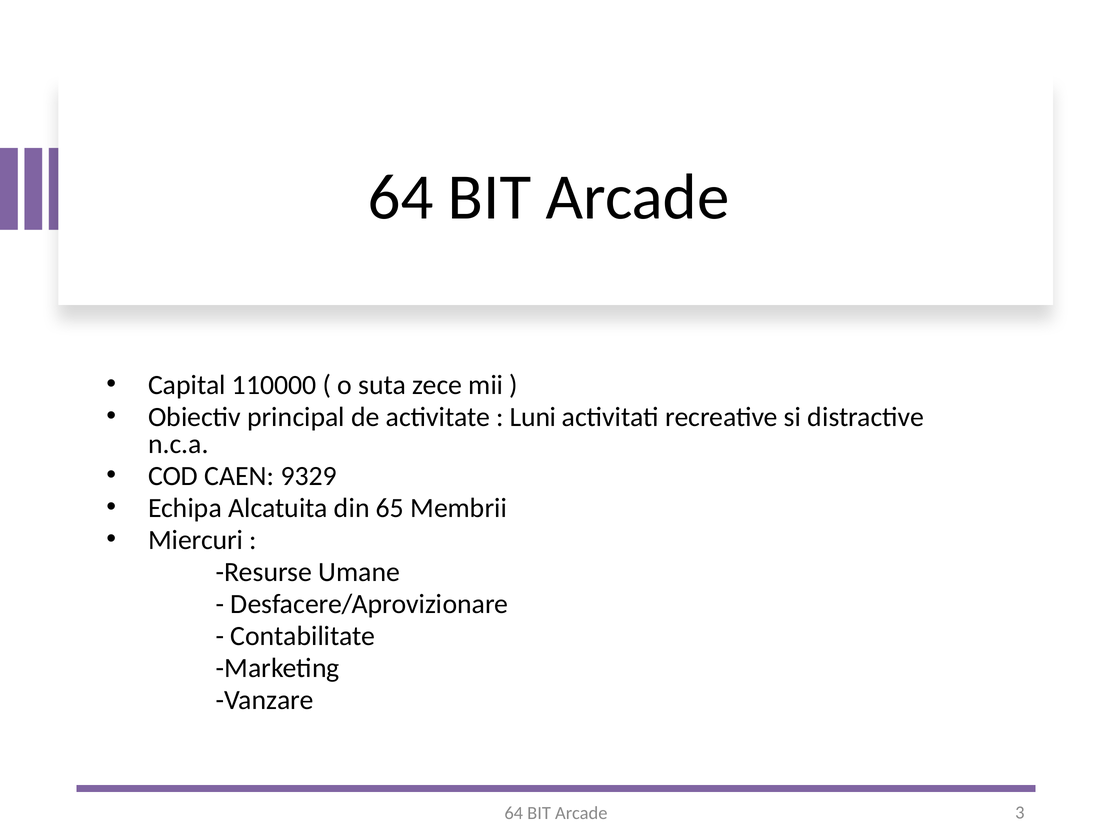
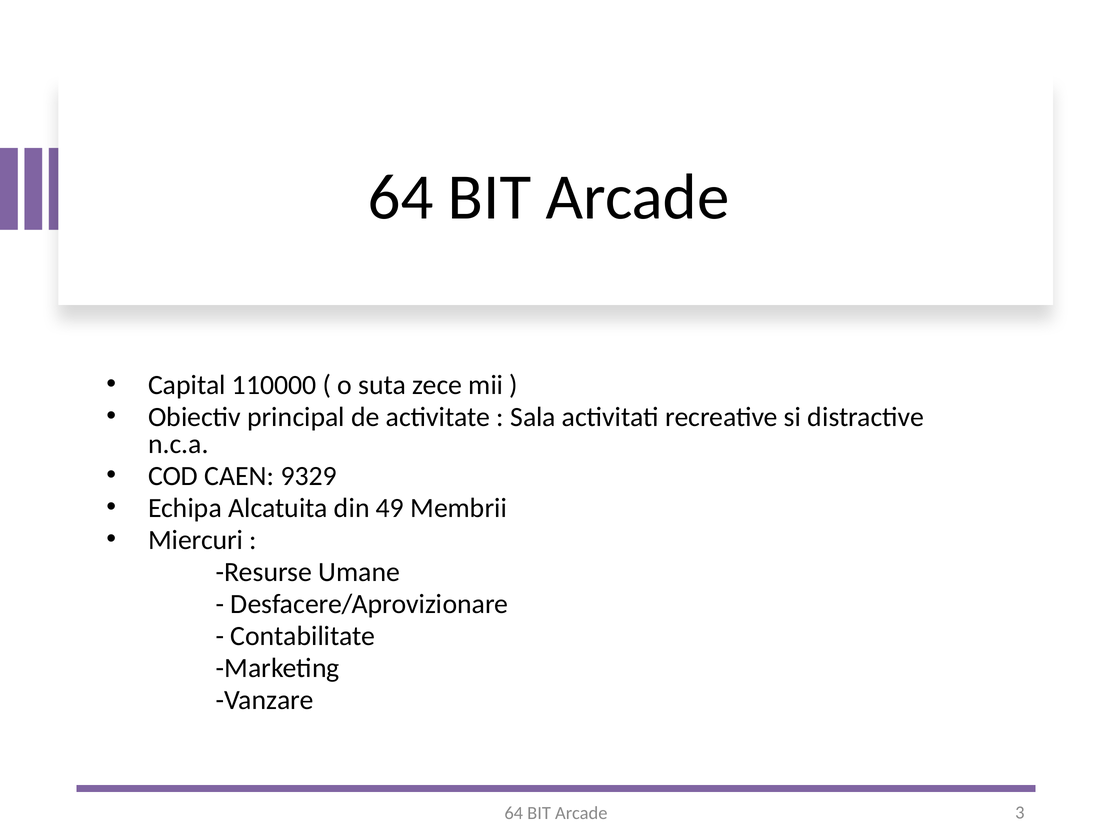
Luni: Luni -> Sala
65: 65 -> 49
